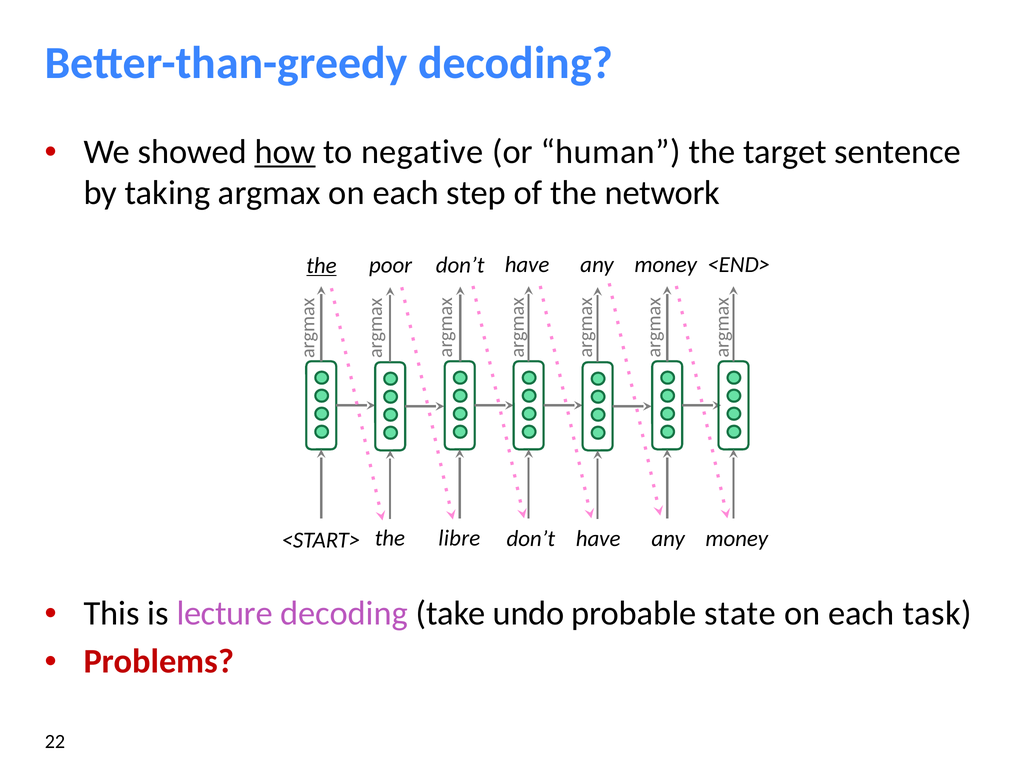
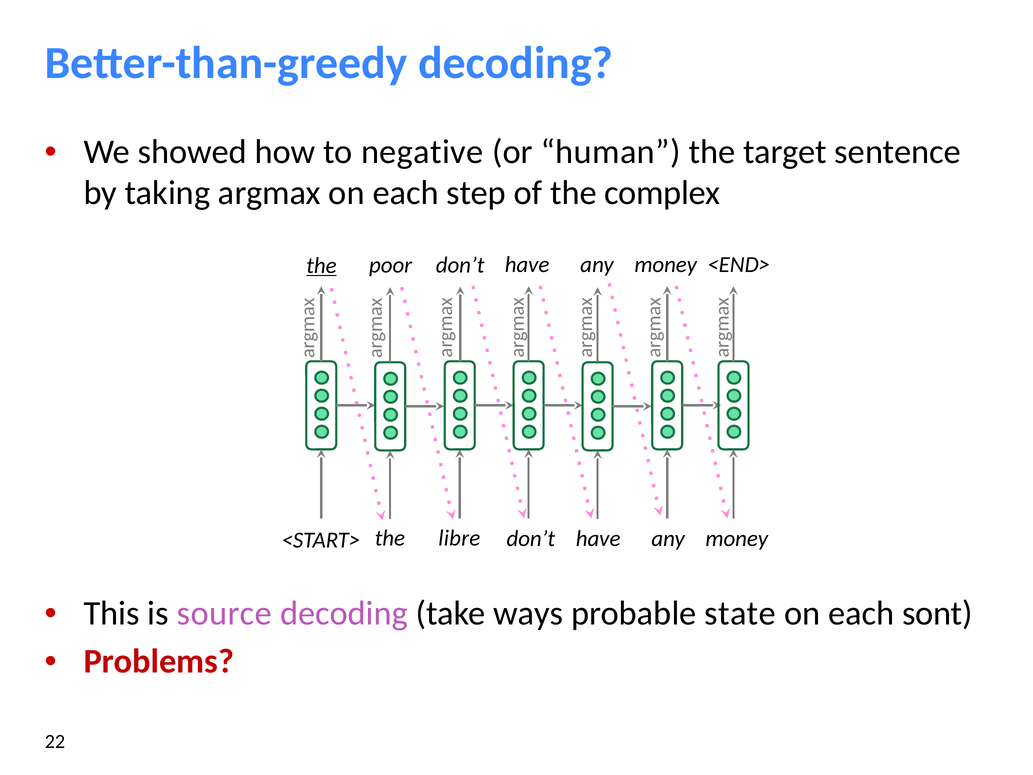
how underline: present -> none
network: network -> complex
lecture: lecture -> source
undo: undo -> ways
task: task -> sont
